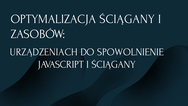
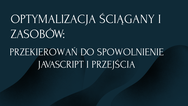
URZĄDZENIACH: URZĄDZENIACH -> PRZEKIEROWAŃ
I ŚCIĄGANY: ŚCIĄGANY -> PRZEJŚCIA
